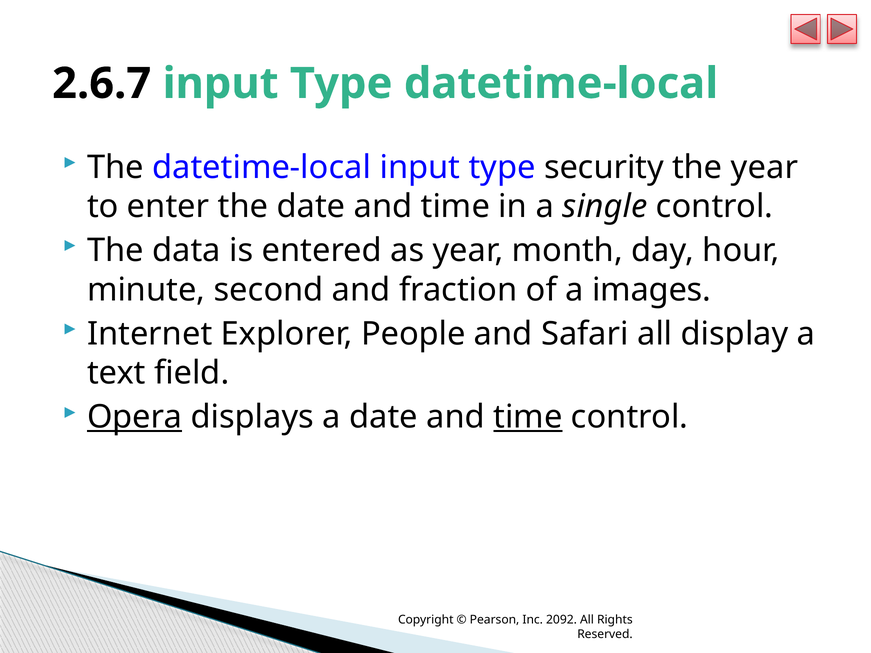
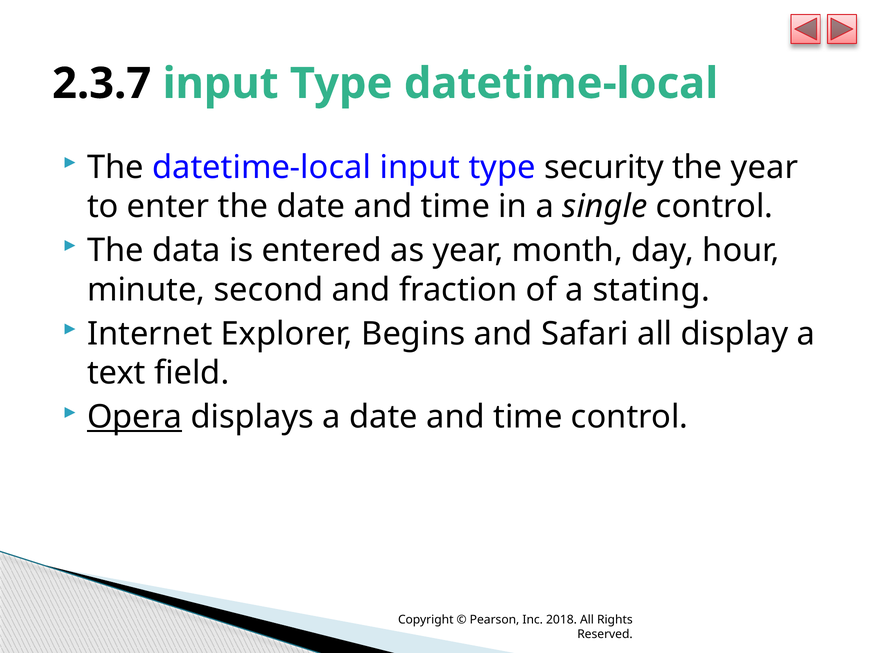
2.6.7: 2.6.7 -> 2.3.7
images: images -> stating
People: People -> Begins
time at (528, 417) underline: present -> none
2092: 2092 -> 2018
